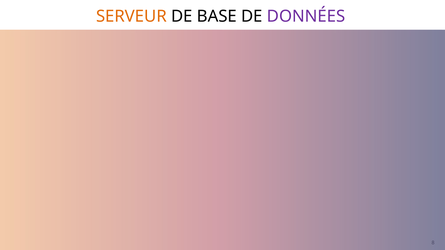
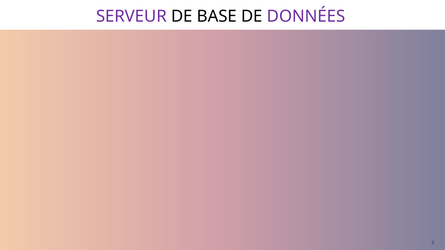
SERVEUR colour: orange -> purple
